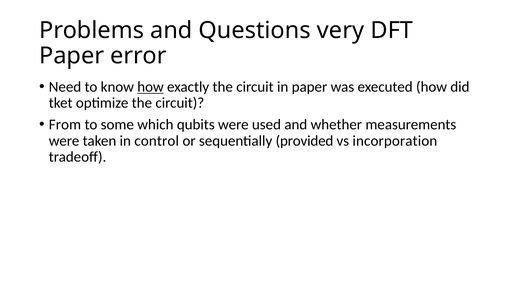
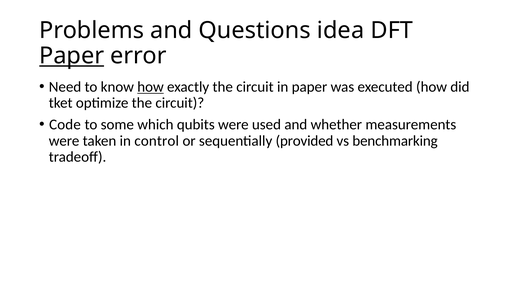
very: very -> idea
Paper at (72, 56) underline: none -> present
From: From -> Code
incorporation: incorporation -> benchmarking
